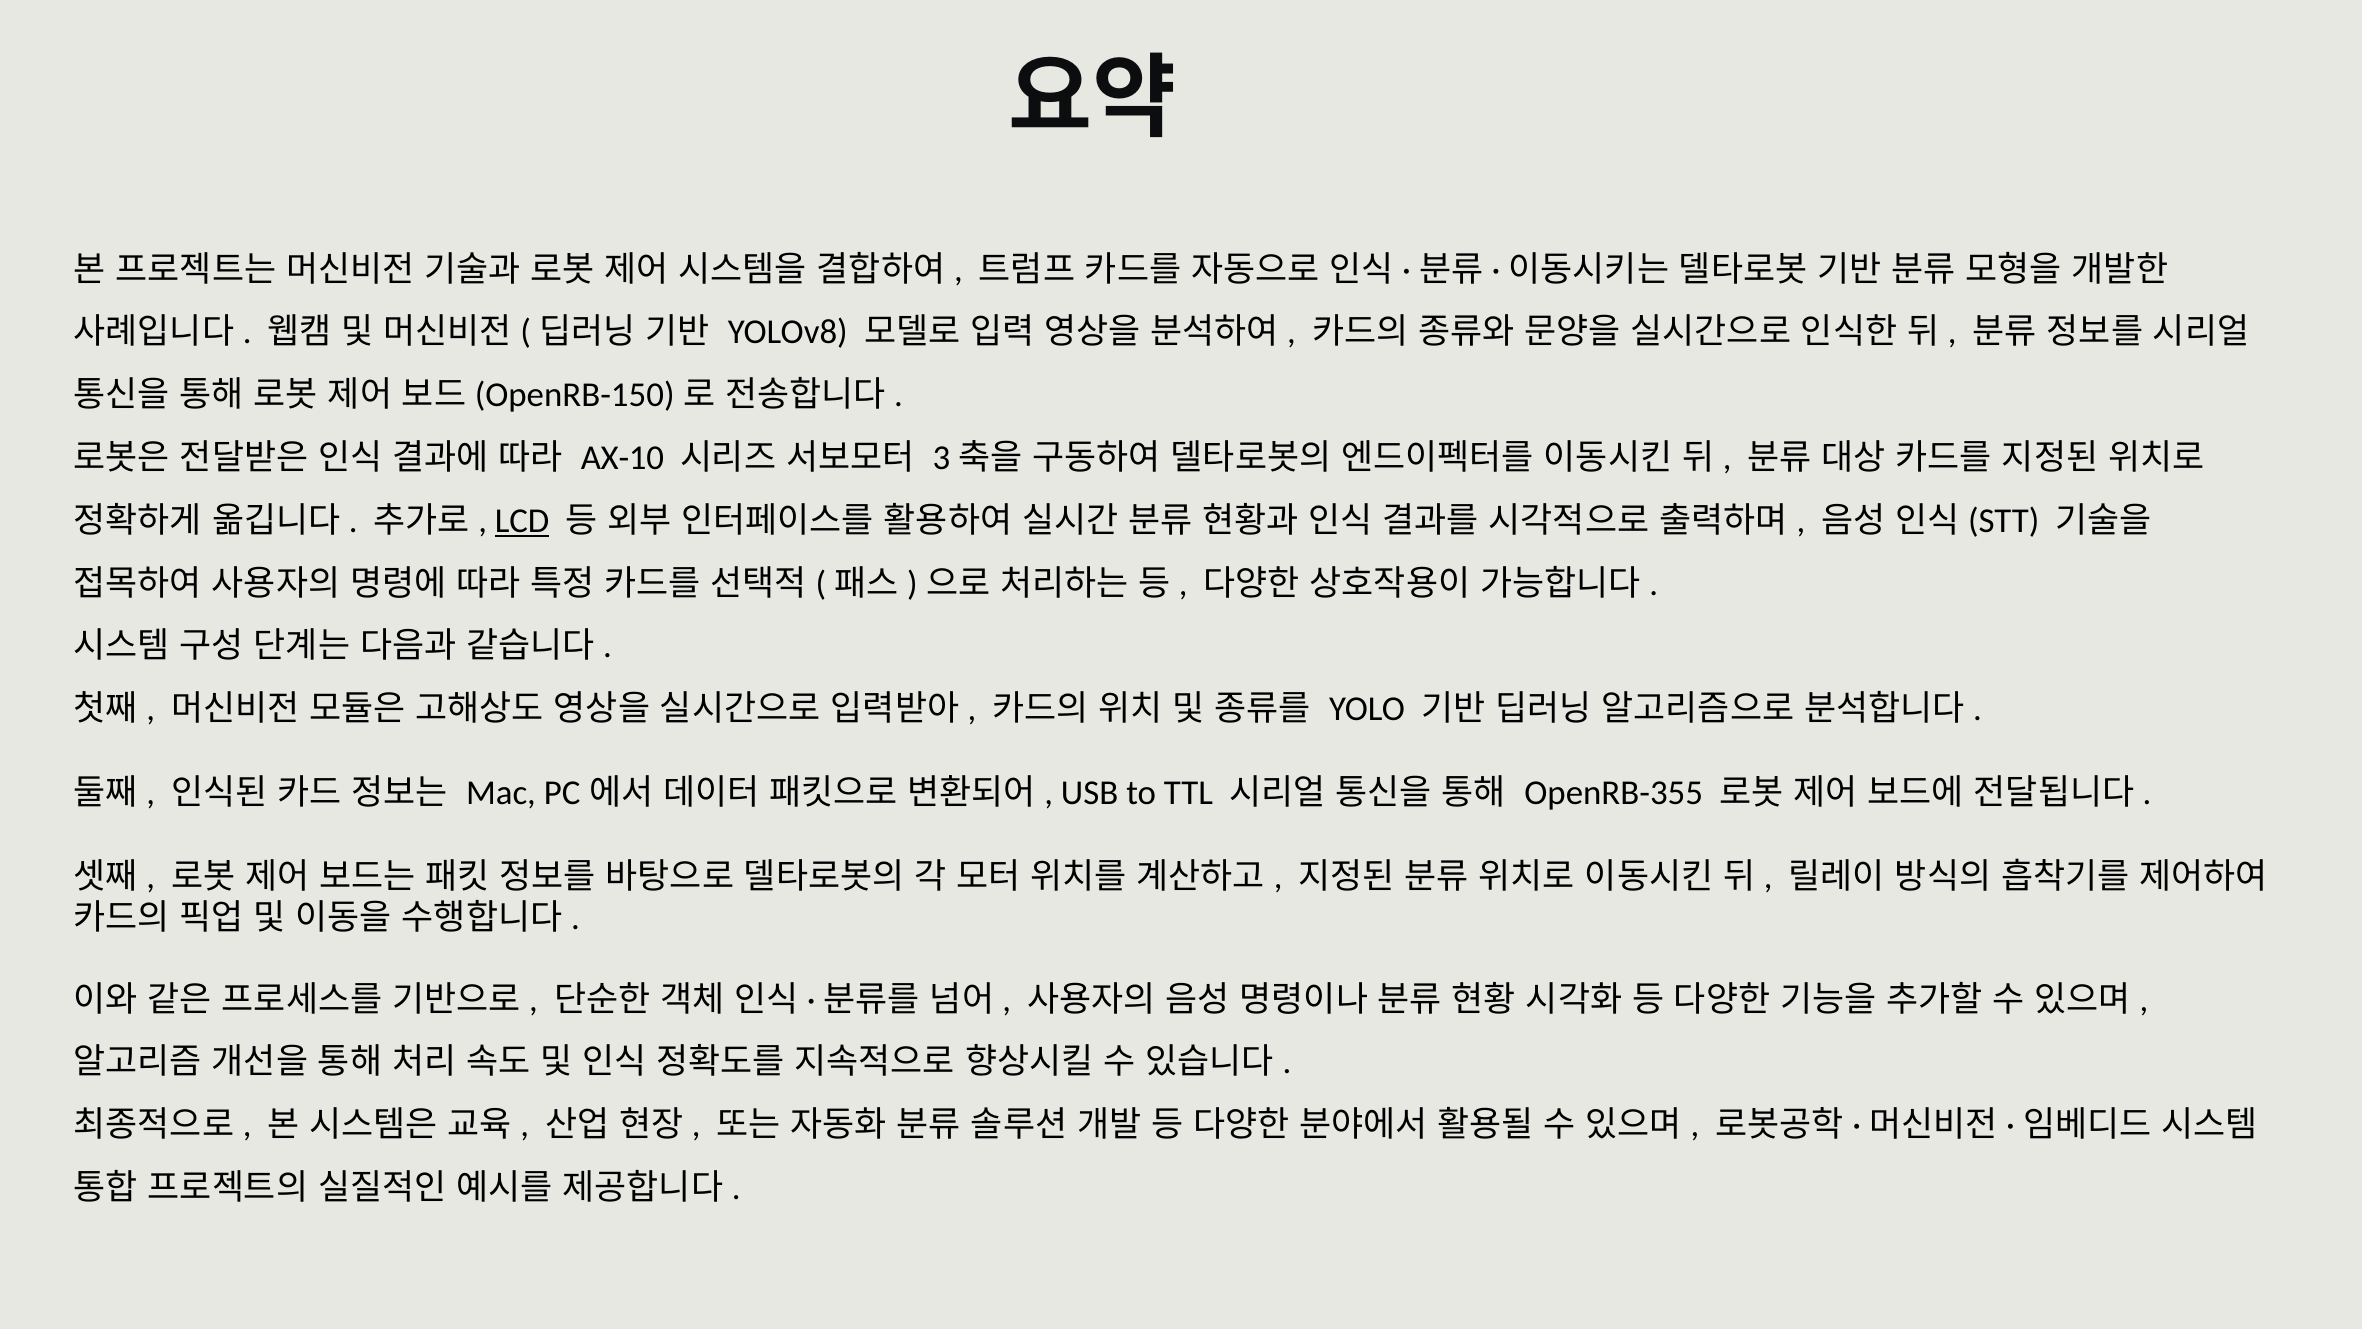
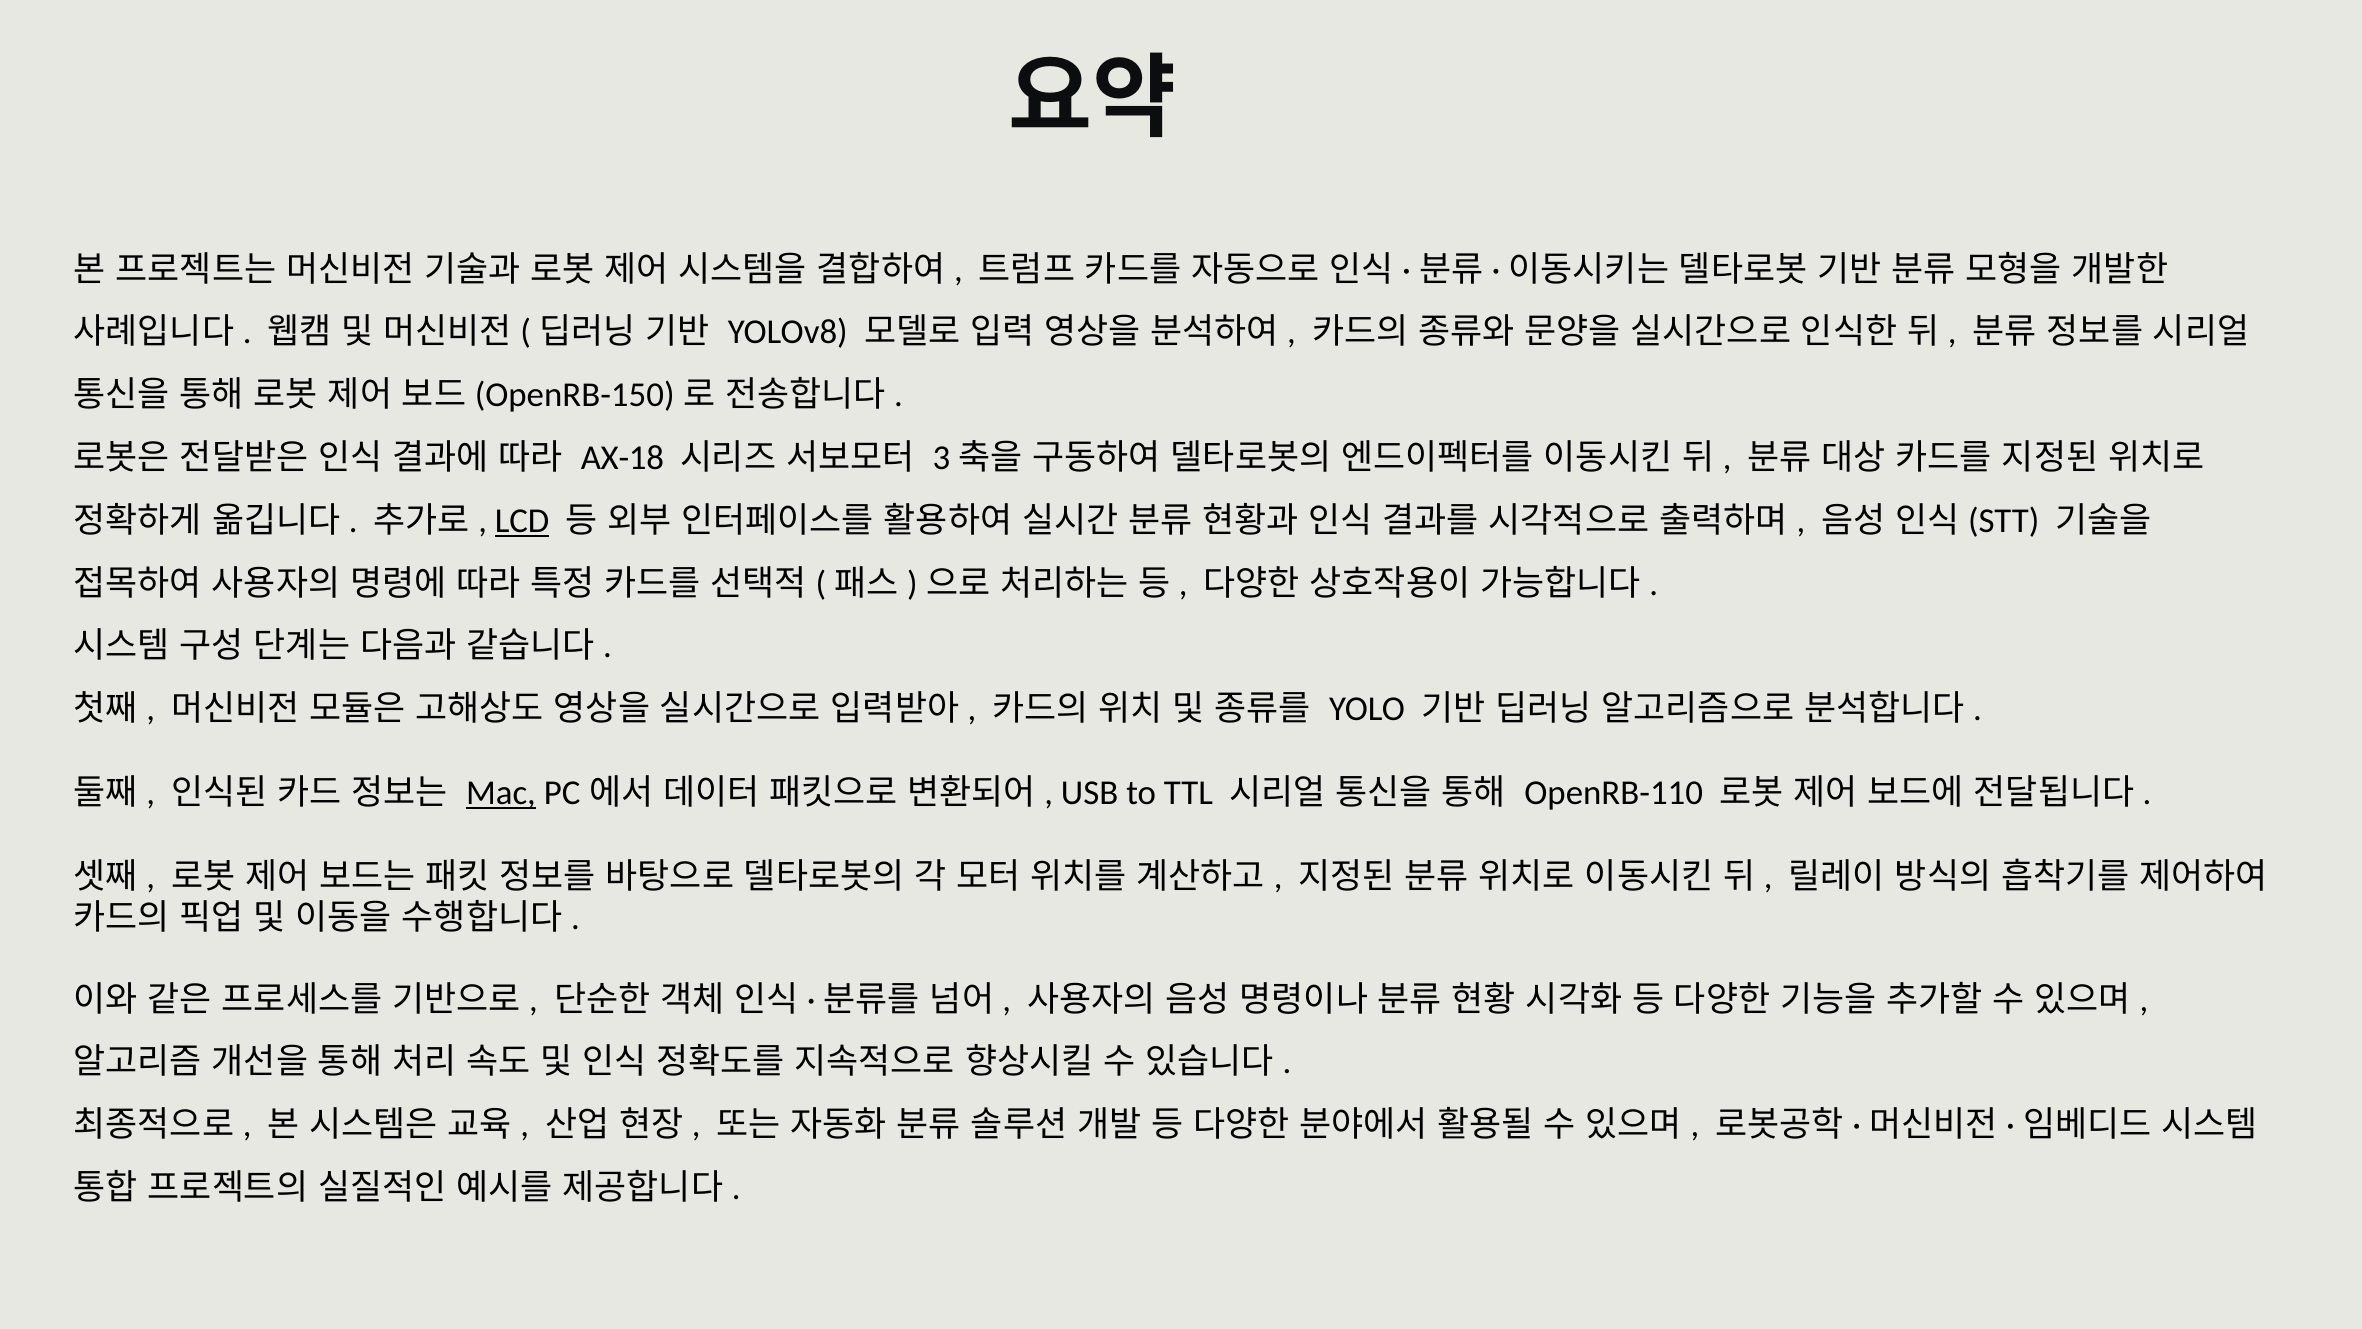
AX-10: AX-10 -> AX-18
Mac underline: none -> present
OpenRB-355: OpenRB-355 -> OpenRB-110
